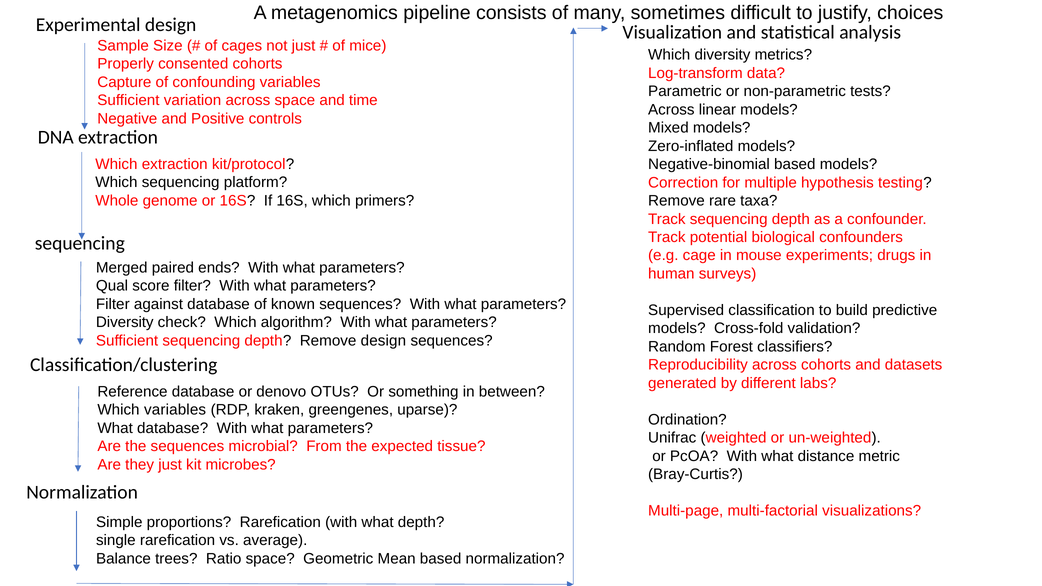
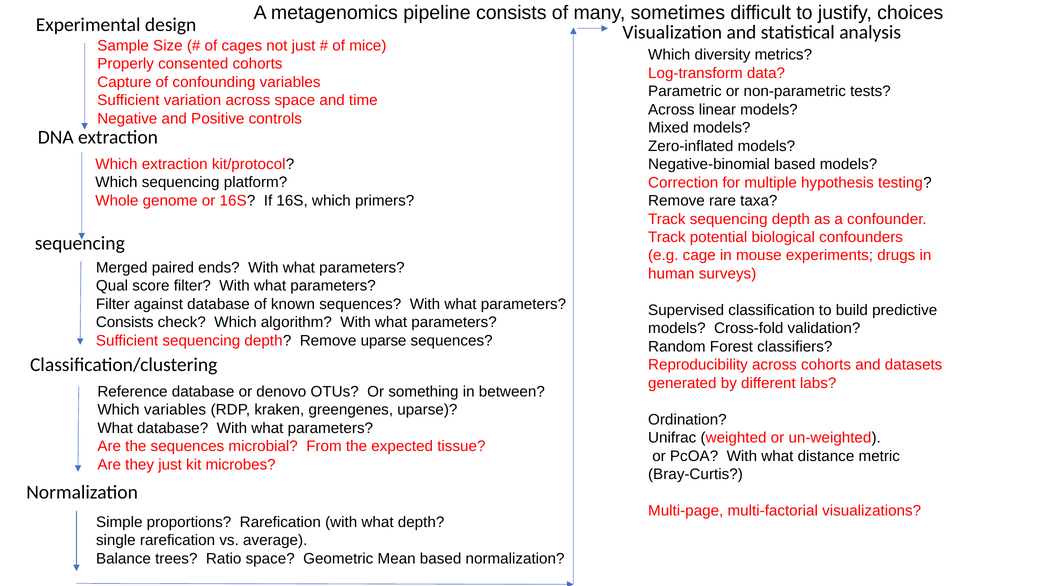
Diversity at (125, 322): Diversity -> Consists
Remove design: design -> uparse
